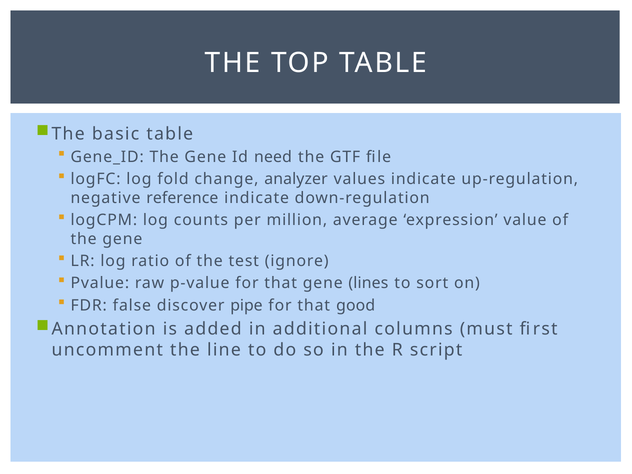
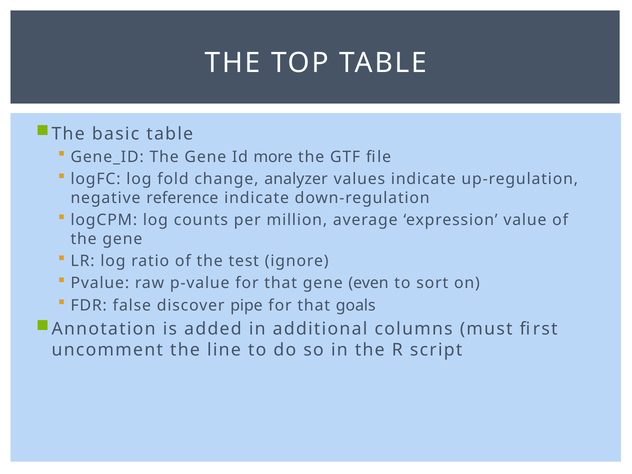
need: need -> more
lines: lines -> even
good: good -> goals
